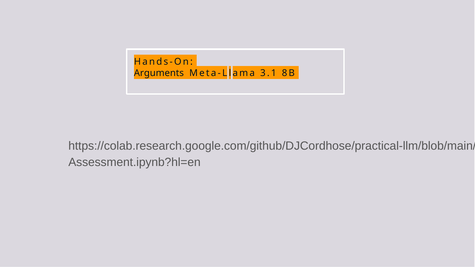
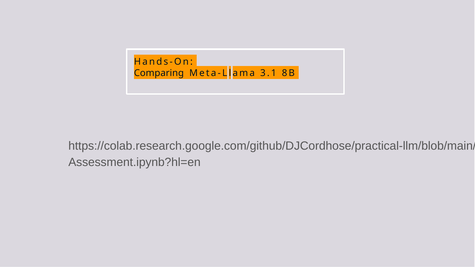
Arguments: Arguments -> Comparing
